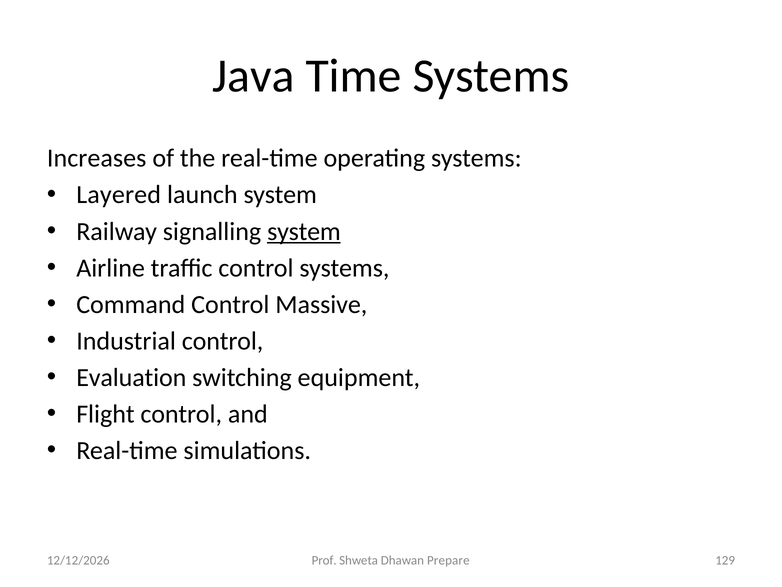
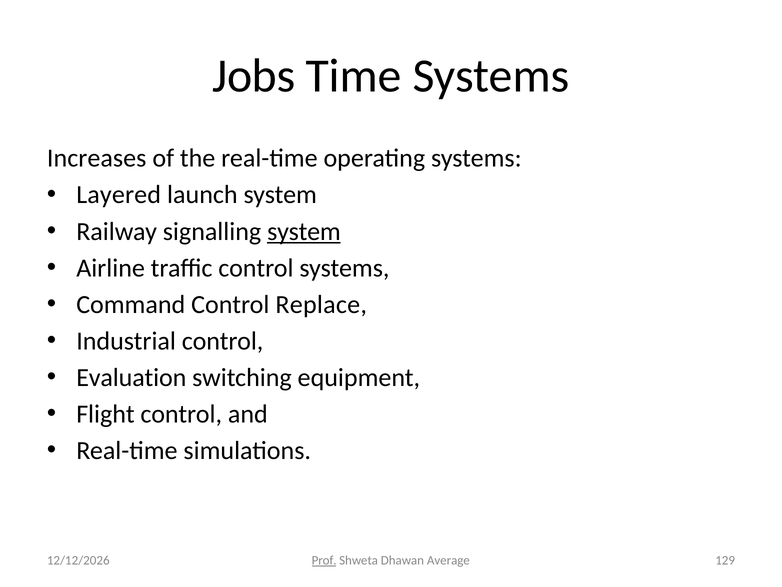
Java: Java -> Jobs
Massive: Massive -> Replace
Prof underline: none -> present
Prepare: Prepare -> Average
